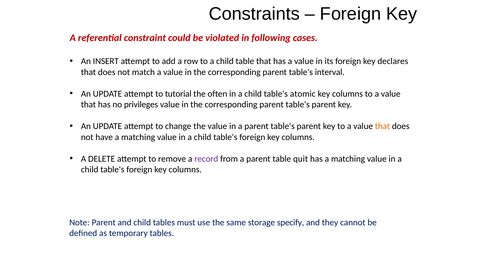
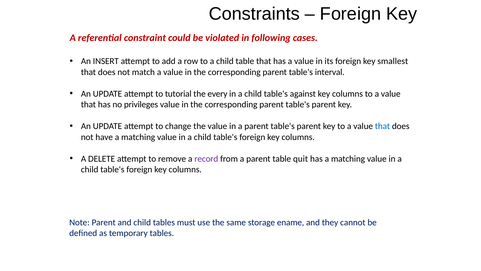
declares: declares -> smallest
often: often -> every
atomic: atomic -> against
that at (382, 126) colour: orange -> blue
specify: specify -> ename
